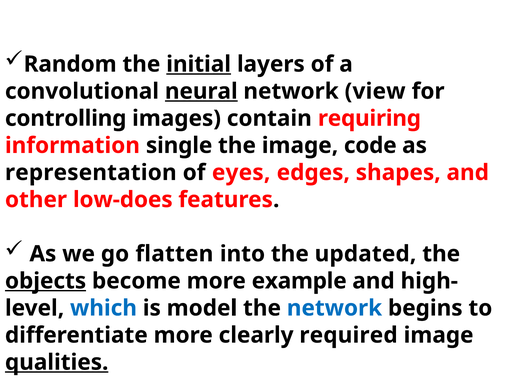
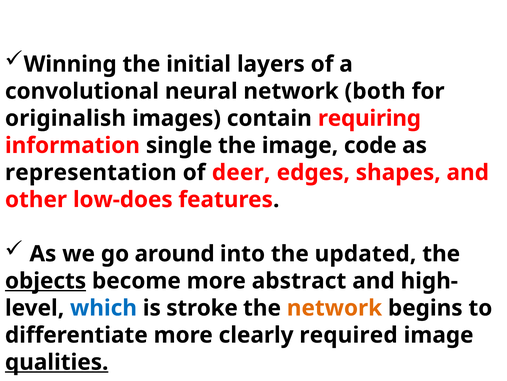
Random: Random -> Winning
initial underline: present -> none
neural underline: present -> none
view: view -> both
controlling: controlling -> originalish
eyes: eyes -> deer
flatten: flatten -> around
example: example -> abstract
model: model -> stroke
network at (334, 307) colour: blue -> orange
